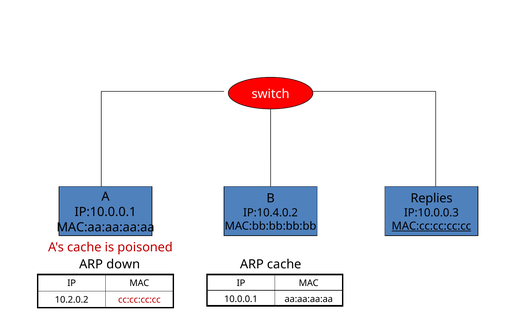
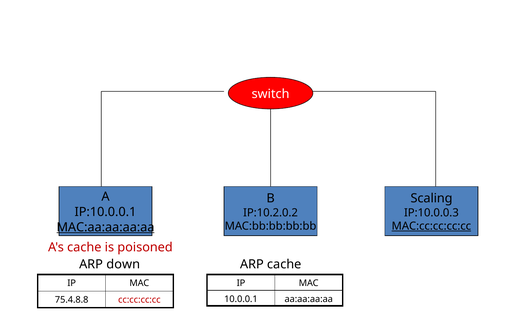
Replies: Replies -> Scaling
IP:10.4.0.2: IP:10.4.0.2 -> IP:10.2.0.2
MAC:aa:aa:aa:aa underline: none -> present
10.2.0.2: 10.2.0.2 -> 75.4.8.8
